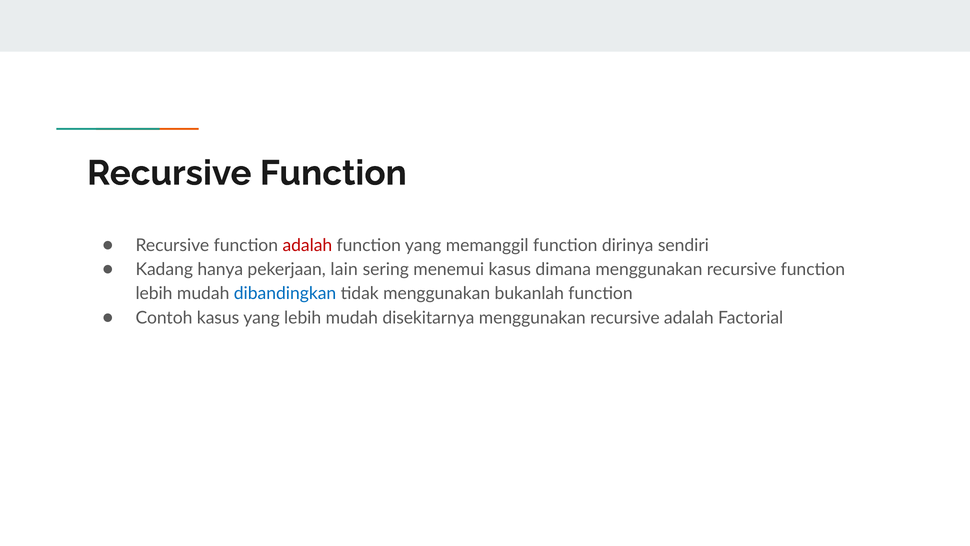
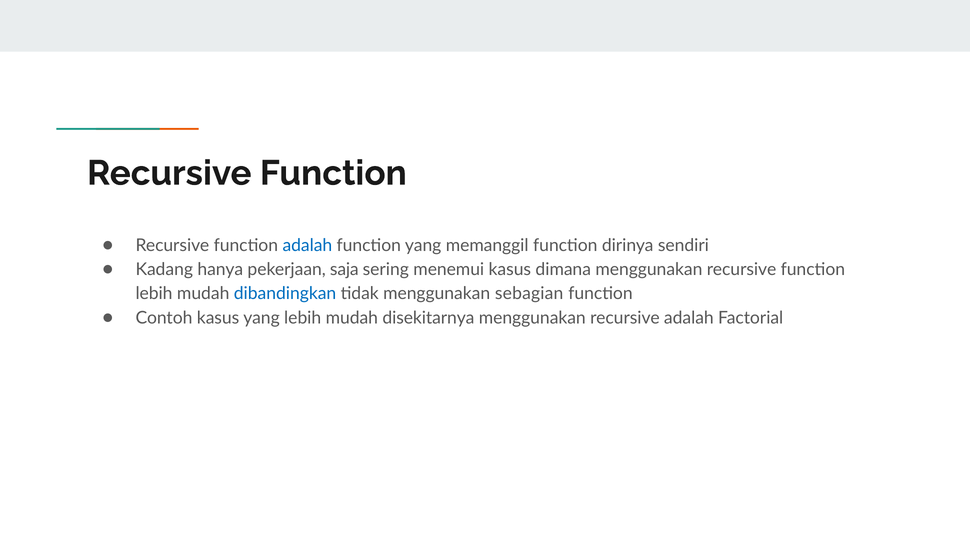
adalah at (307, 245) colour: red -> blue
lain: lain -> saja
bukanlah: bukanlah -> sebagian
